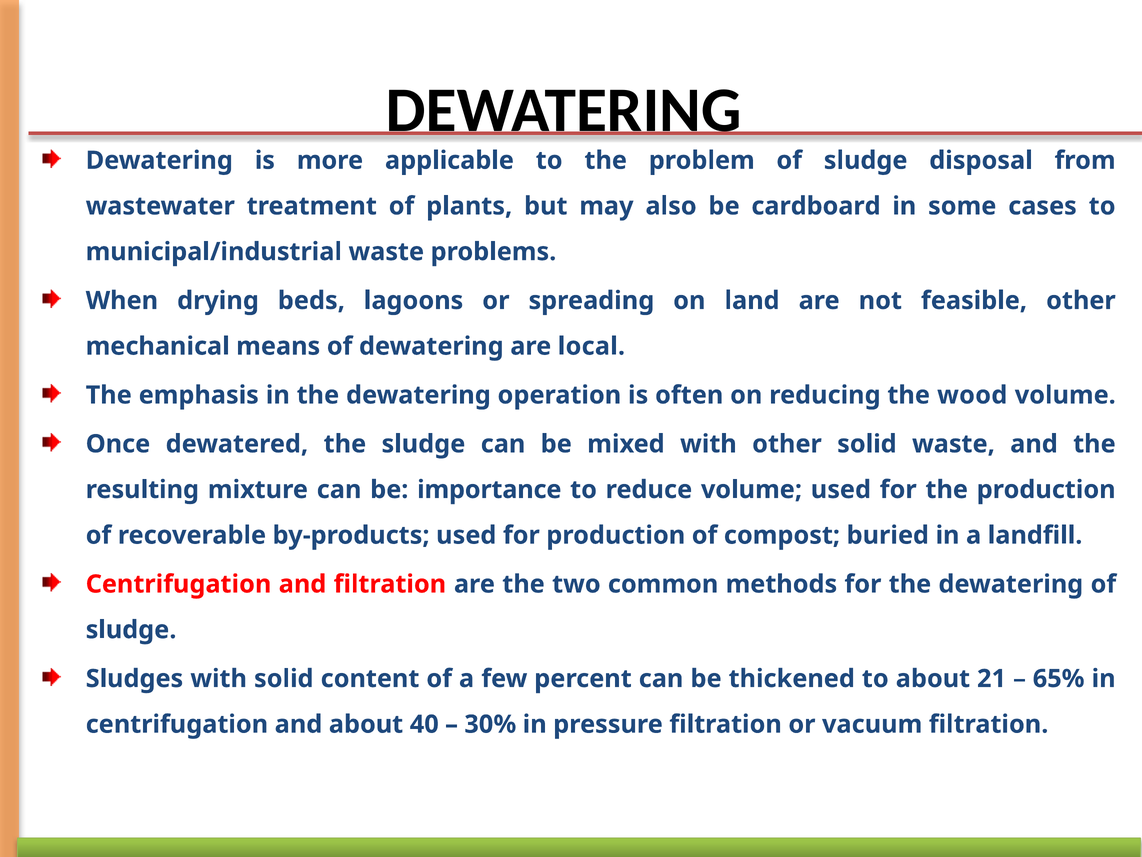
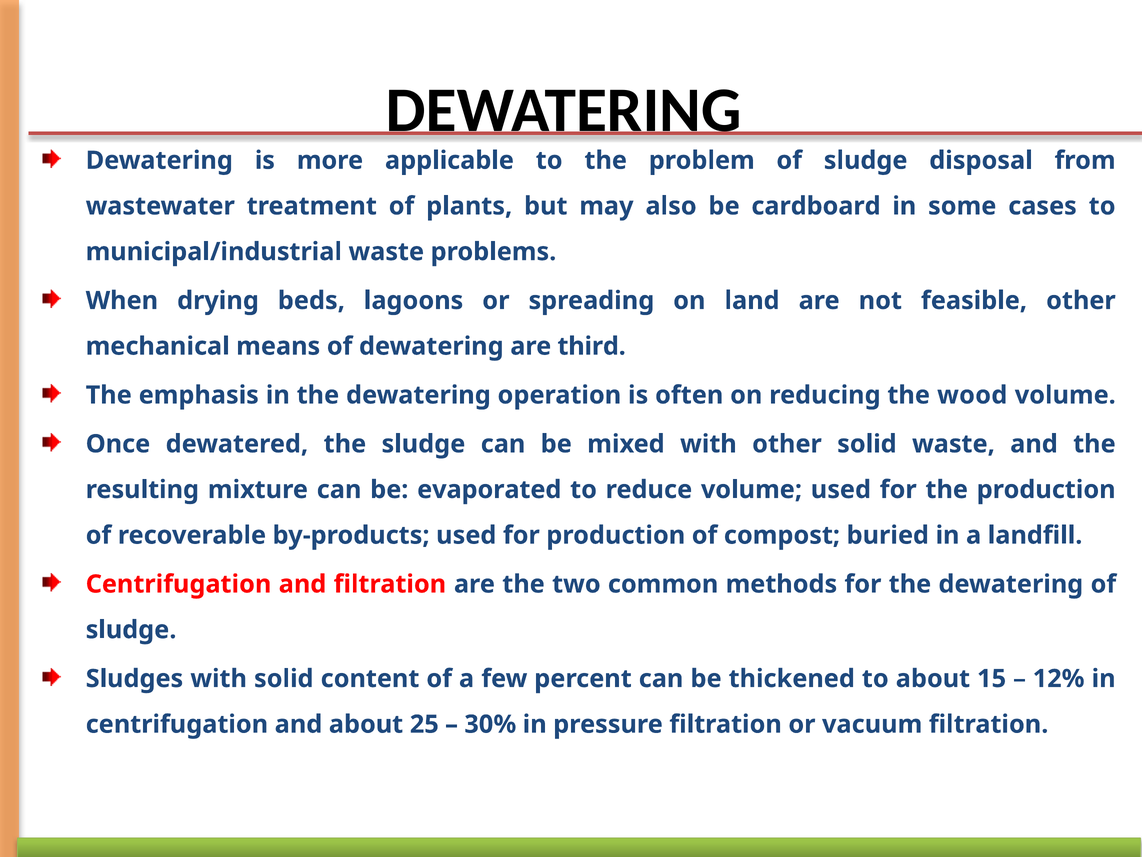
local: local -> third
importance: importance -> evaporated
21: 21 -> 15
65%: 65% -> 12%
40: 40 -> 25
